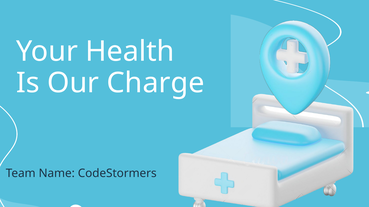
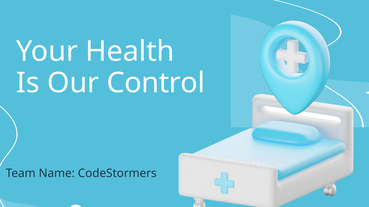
Charge: Charge -> Control
